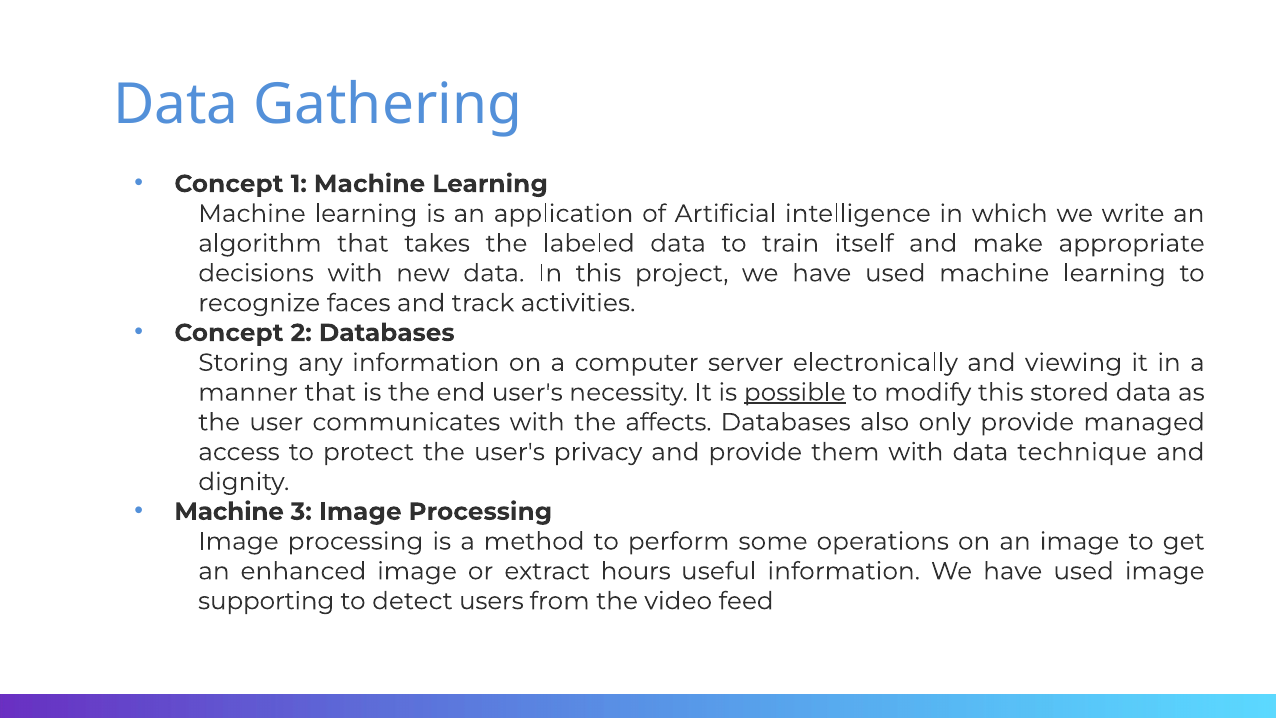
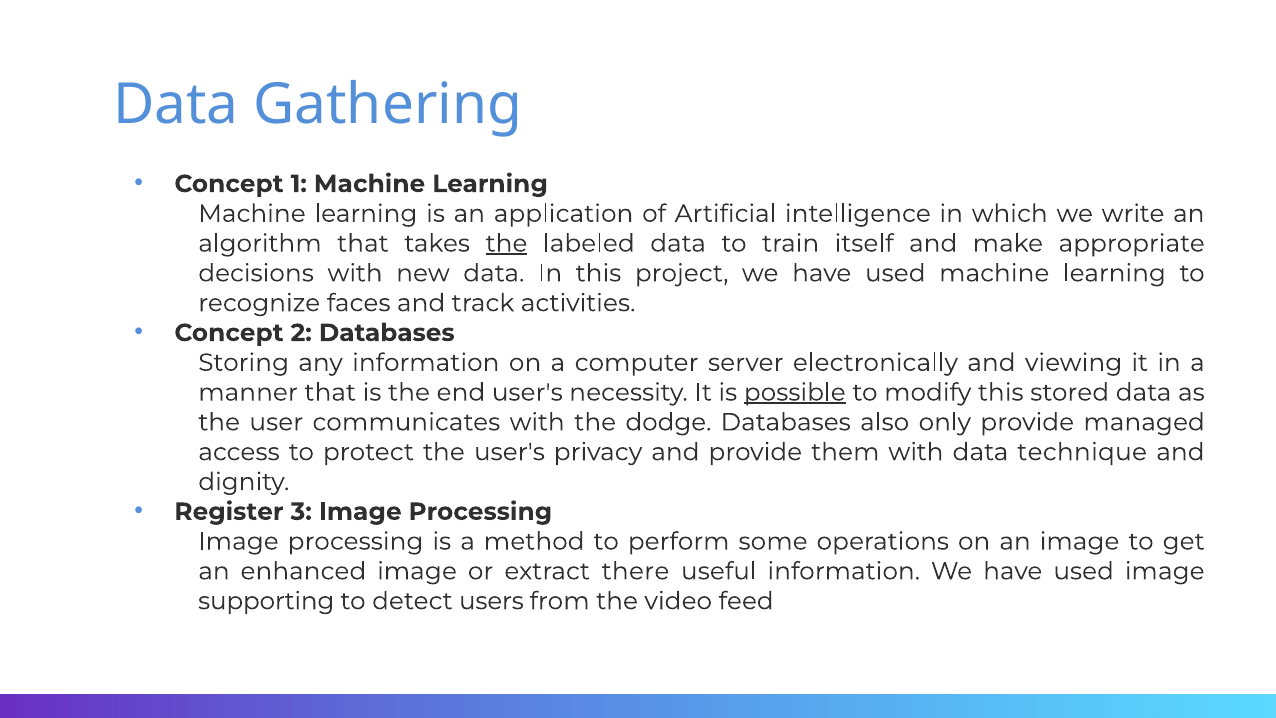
the at (506, 243) underline: none -> present
affects: affects -> dodge
Machine at (229, 512): Machine -> Register
hours: hours -> there
